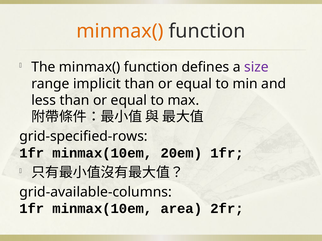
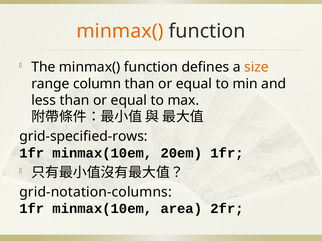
size colour: purple -> orange
implicit: implicit -> column
grid-available-columns: grid-available-columns -> grid-notation-columns
